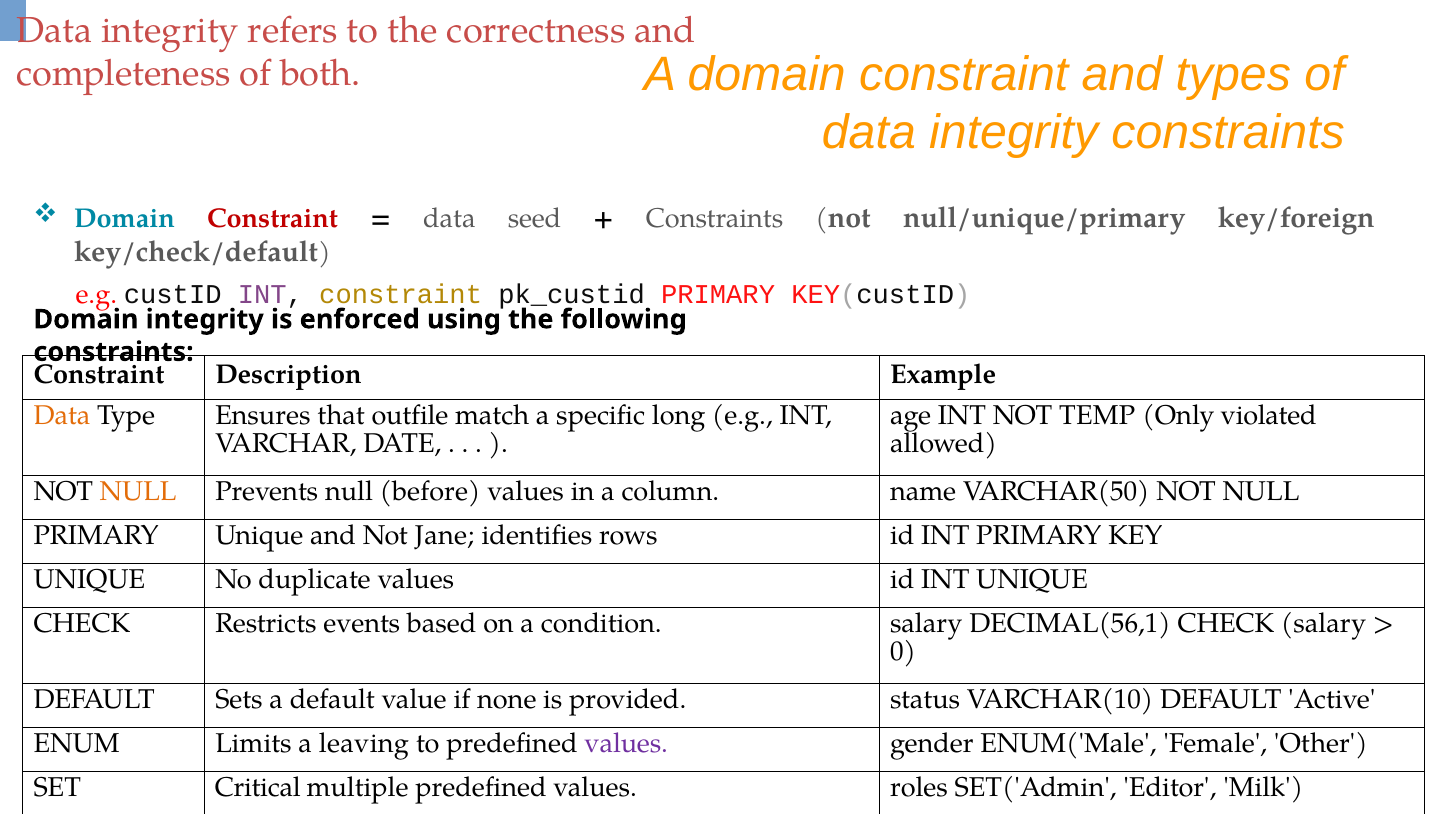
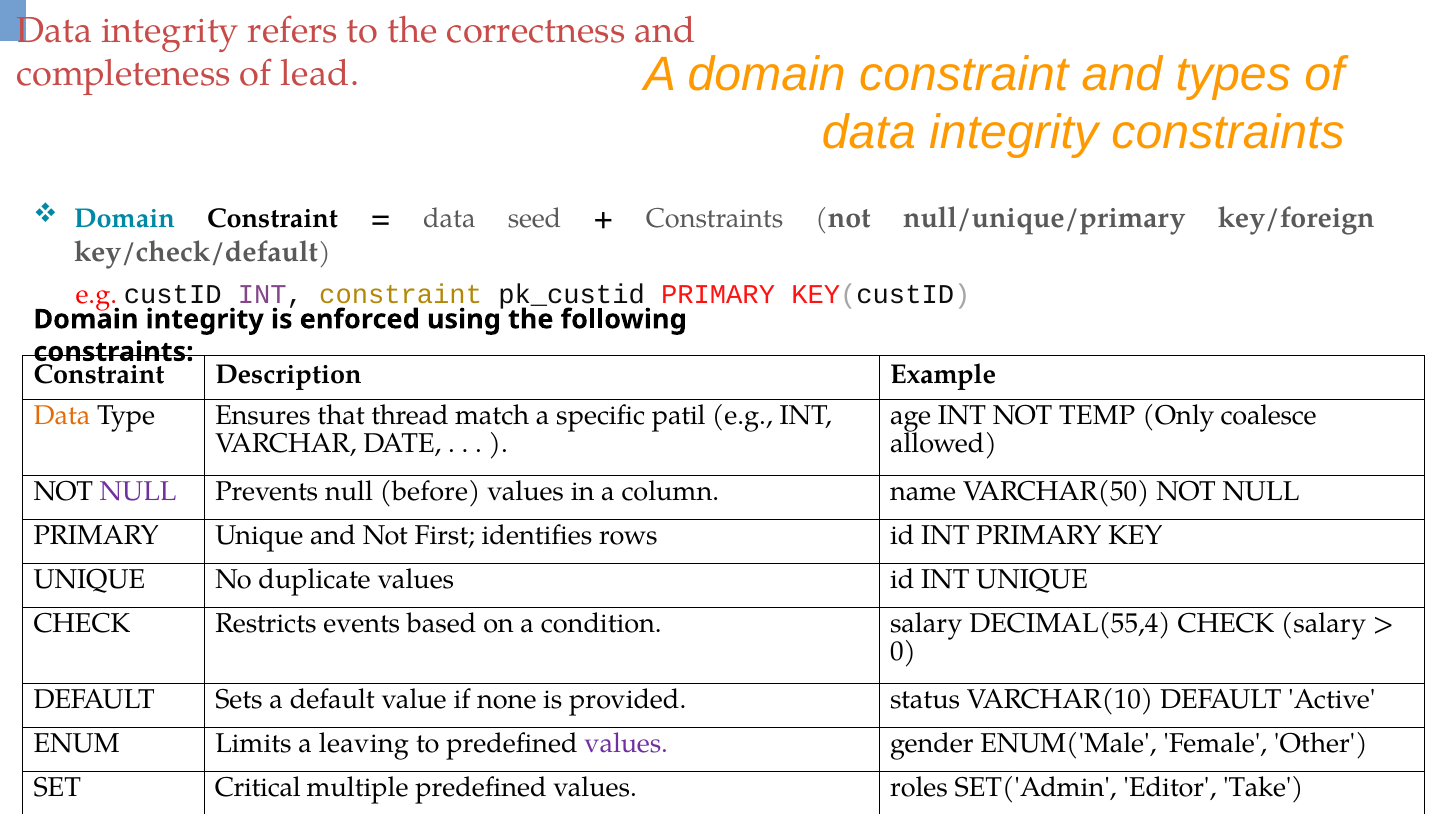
both: both -> lead
Constraint at (273, 218) colour: red -> black
outfile: outfile -> thread
long: long -> patil
violated: violated -> coalesce
NULL at (138, 492) colour: orange -> purple
Jane: Jane -> First
DECIMAL(56,1: DECIMAL(56,1 -> DECIMAL(55,4
Milk: Milk -> Take
